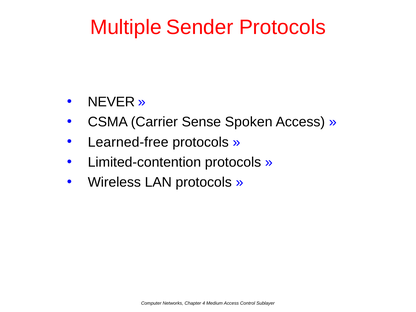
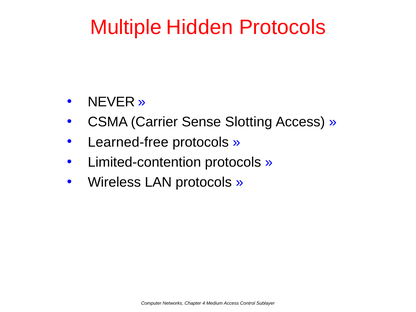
Sender: Sender -> Hidden
Spoken: Spoken -> Slotting
